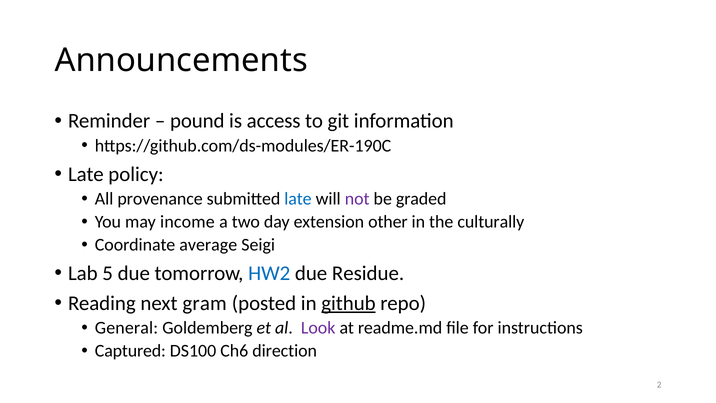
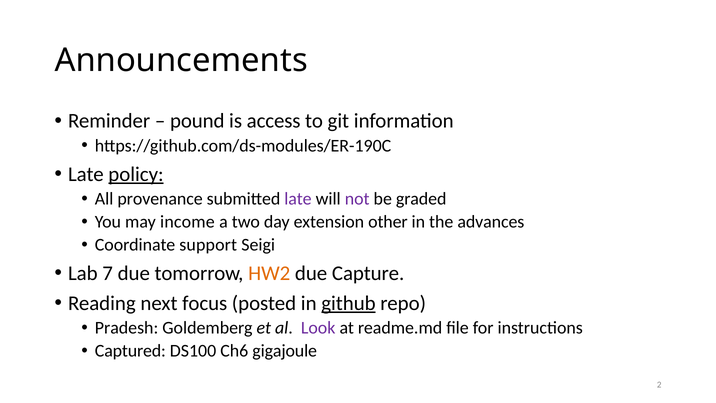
policy underline: none -> present
late at (298, 199) colour: blue -> purple
culturally: culturally -> advances
average: average -> support
5: 5 -> 7
HW2 colour: blue -> orange
Residue: Residue -> Capture
gram: gram -> focus
General: General -> Pradesh
direction: direction -> gigajoule
